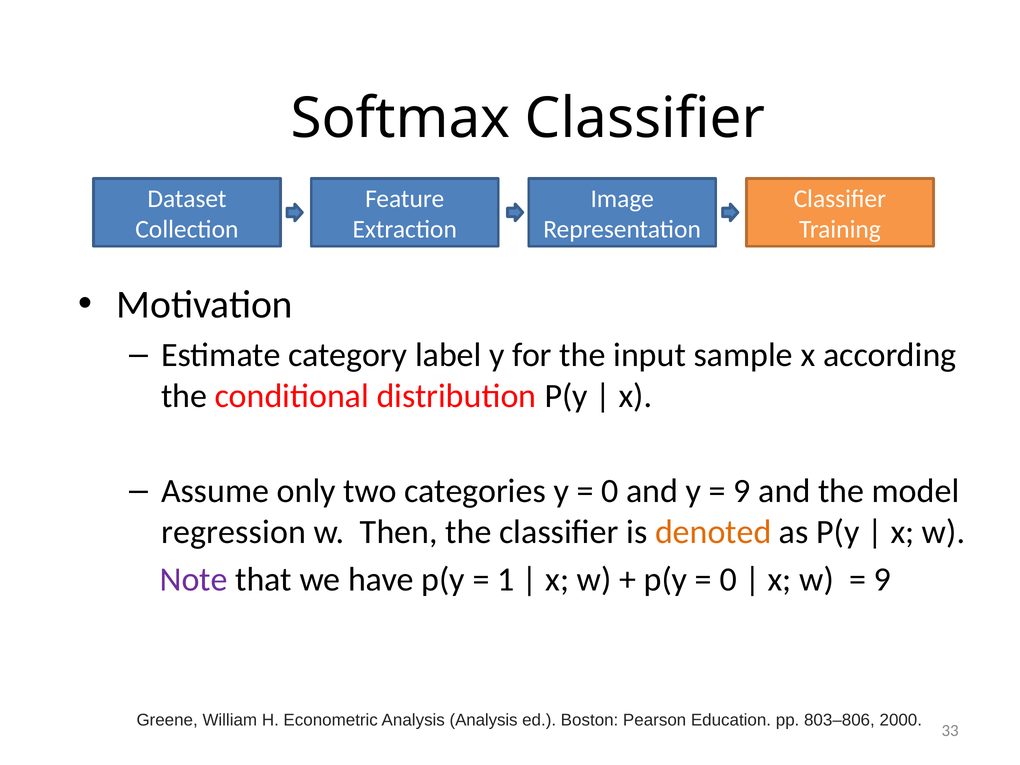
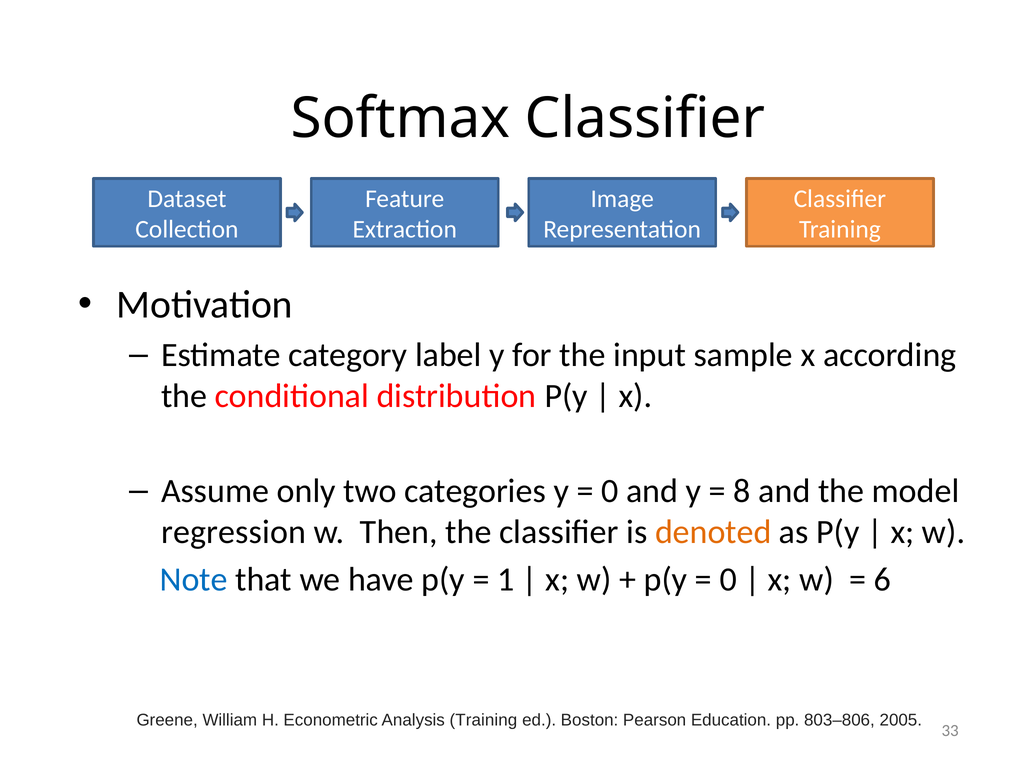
9 at (742, 491): 9 -> 8
Note colour: purple -> blue
9 at (882, 580): 9 -> 6
Analysis Analysis: Analysis -> Training
2000: 2000 -> 2005
